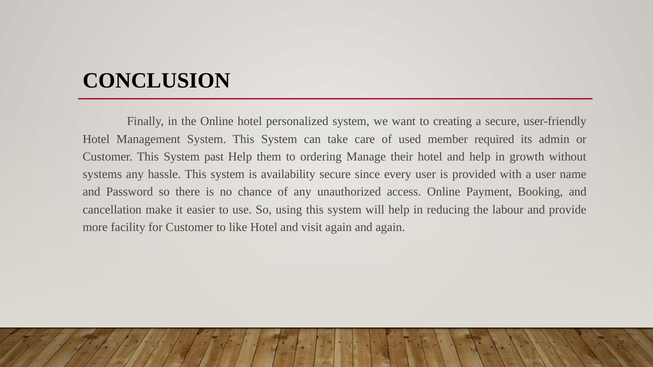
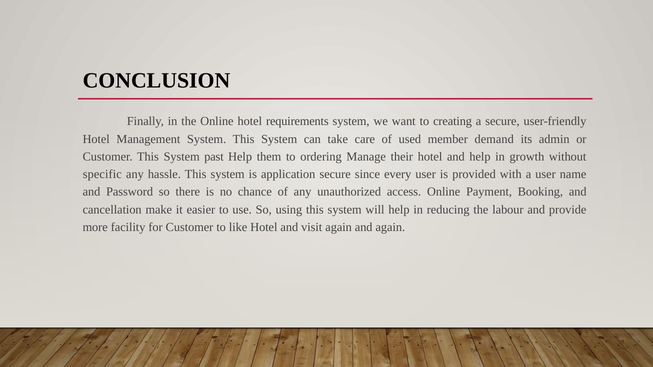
personalized: personalized -> requirements
required: required -> demand
systems: systems -> specific
availability: availability -> application
